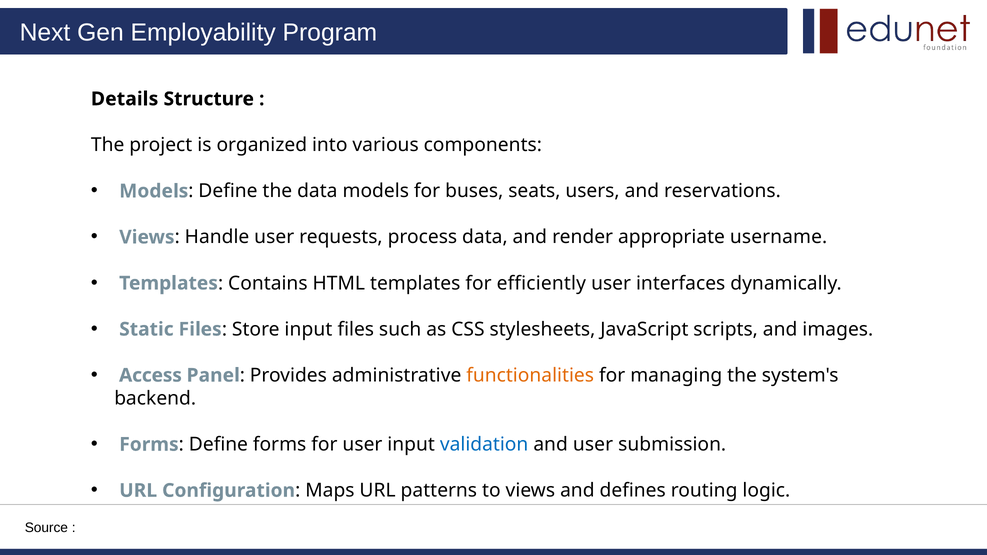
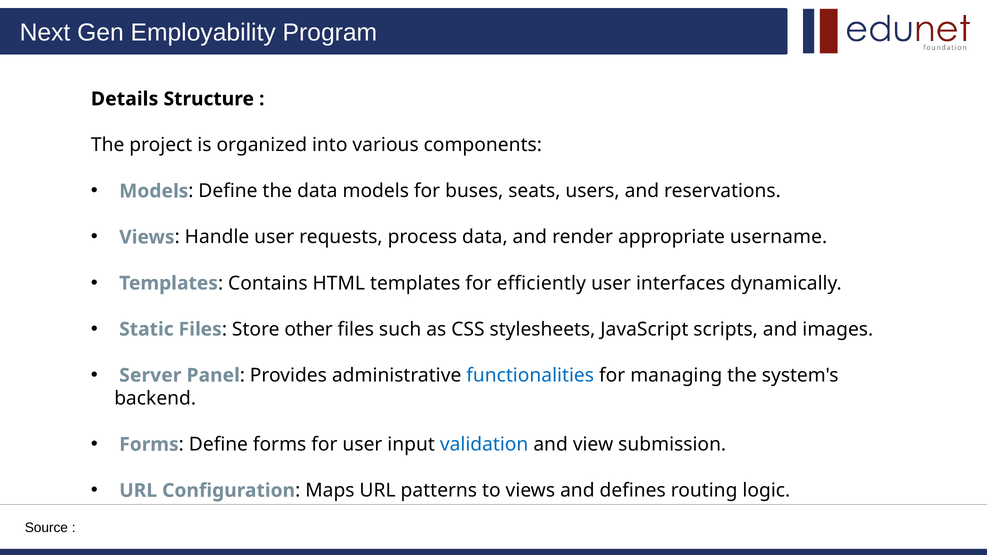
Store input: input -> other
Access: Access -> Server
functionalities colour: orange -> blue
and user: user -> view
